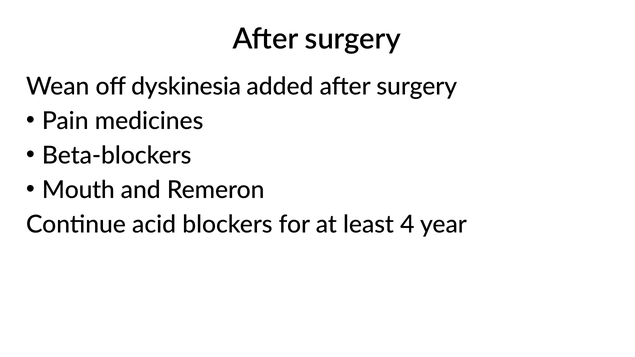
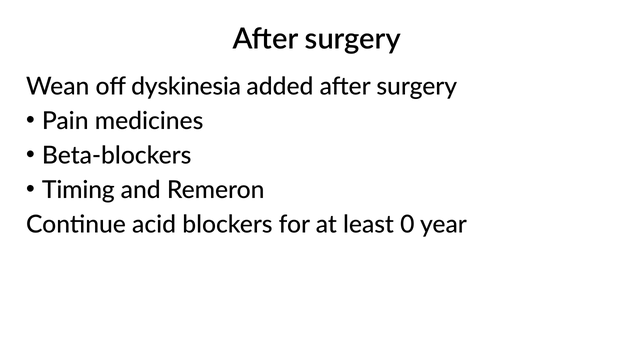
Mouth: Mouth -> Timing
4: 4 -> 0
